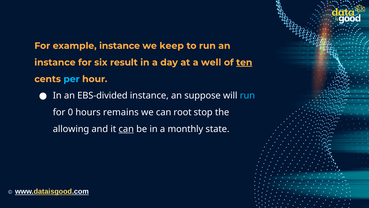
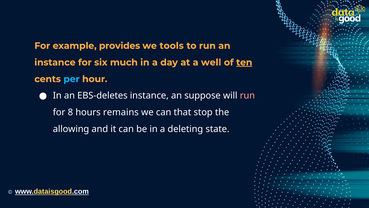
example instance: instance -> provides
keep: keep -> tools
result: result -> much
EBS-divided: EBS-divided -> EBS-deletes
run at (247, 95) colour: light blue -> pink
0: 0 -> 8
root: root -> that
can at (126, 129) underline: present -> none
monthly: monthly -> deleting
